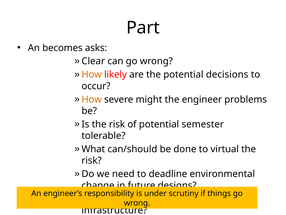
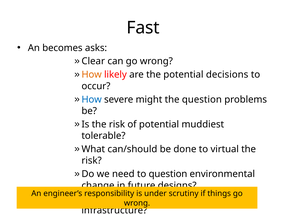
Part: Part -> Fast
How at (92, 99) colour: orange -> blue
the engineer: engineer -> question
semester: semester -> muddiest
to deadline: deadline -> question
